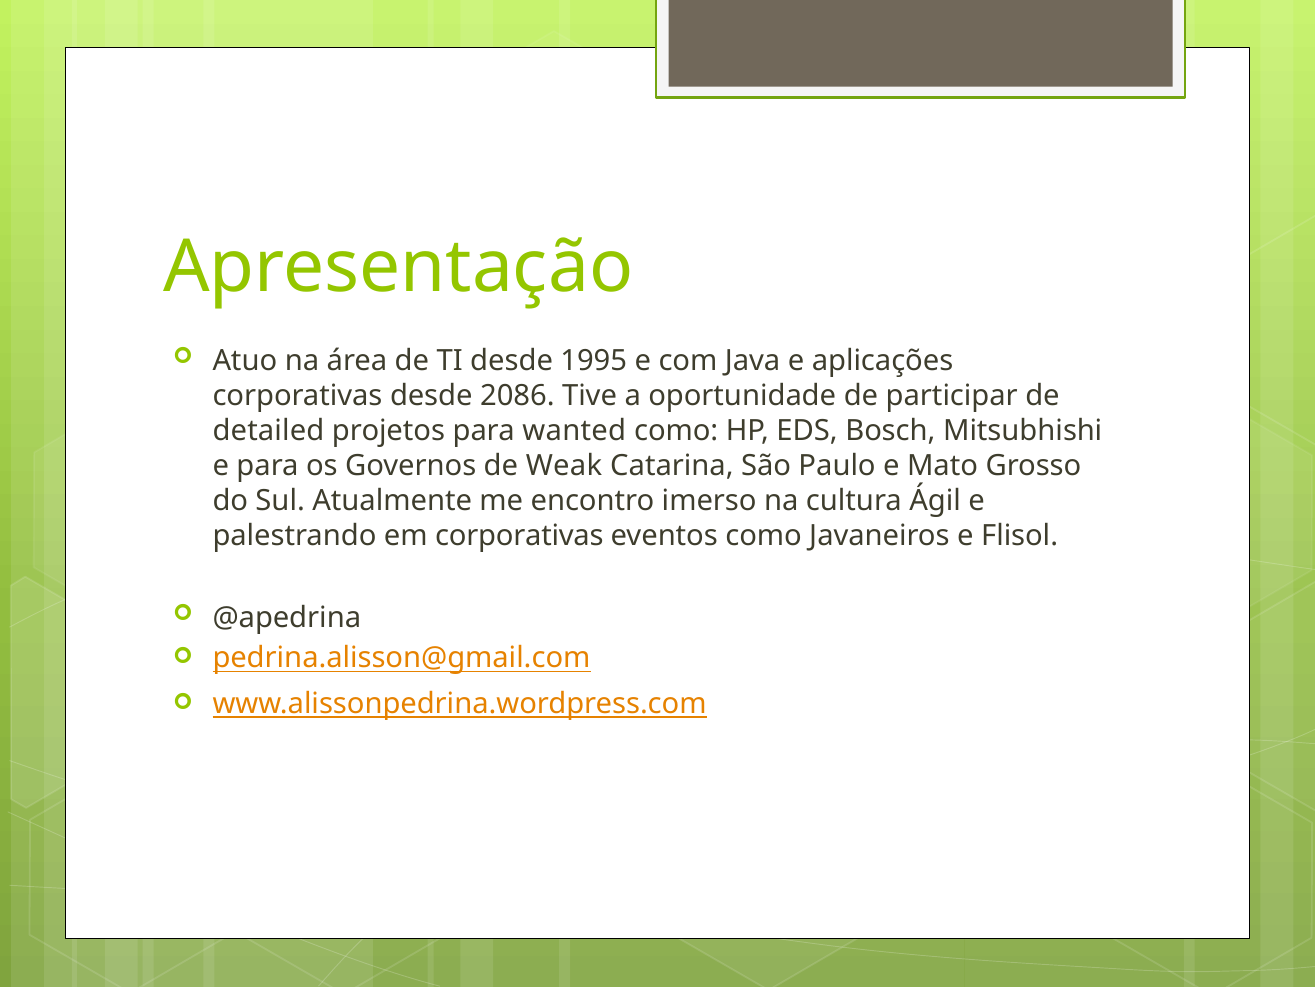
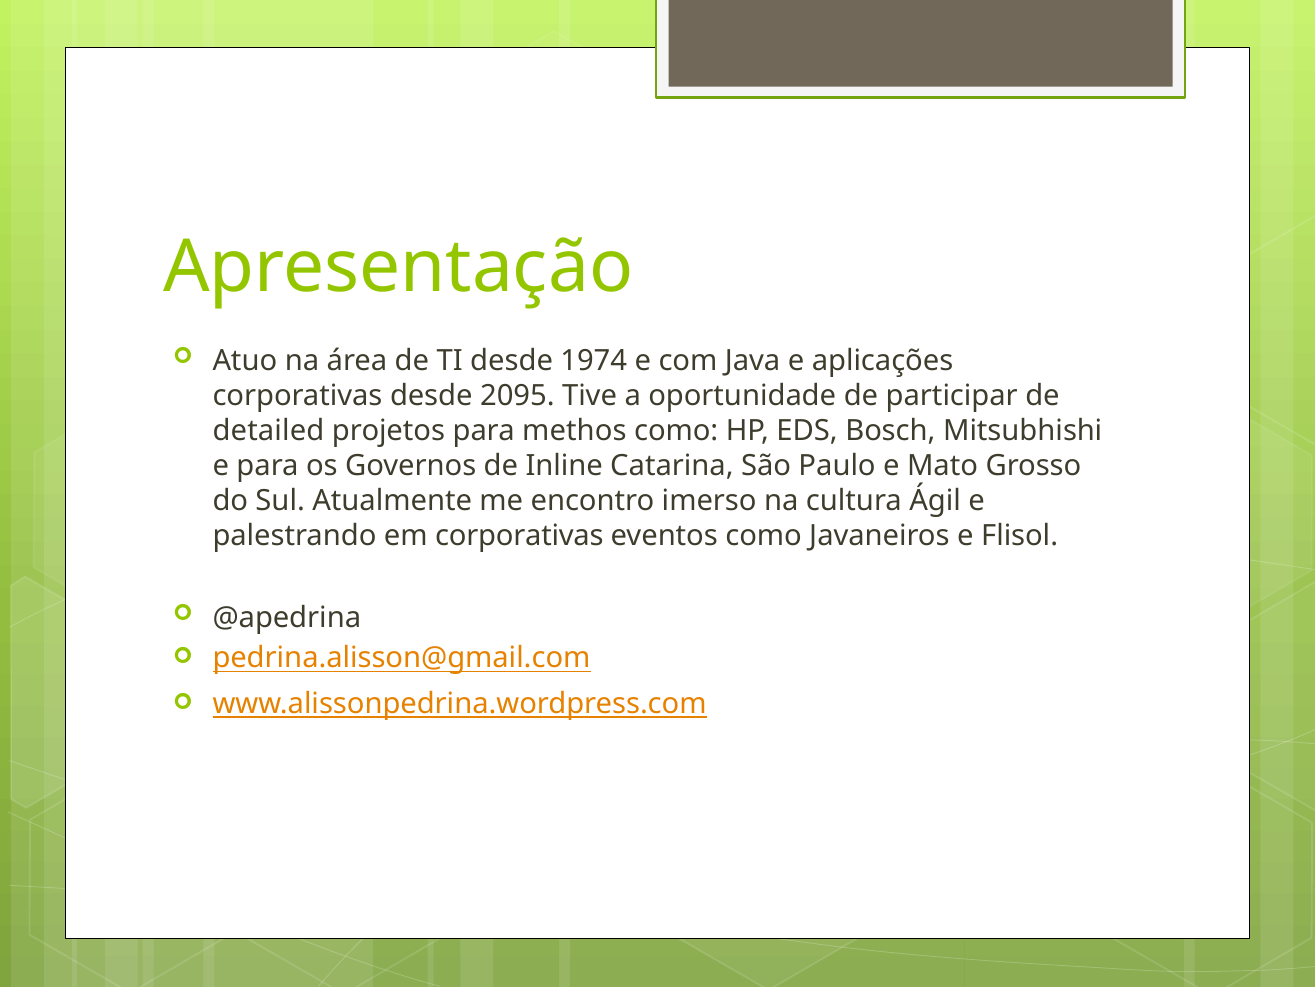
1995: 1995 -> 1974
2086: 2086 -> 2095
wanted: wanted -> methos
Weak: Weak -> Inline
